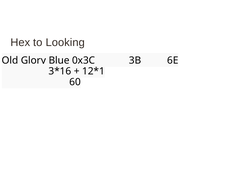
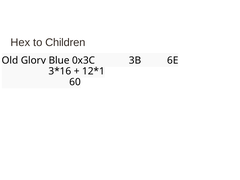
Looking: Looking -> Children
